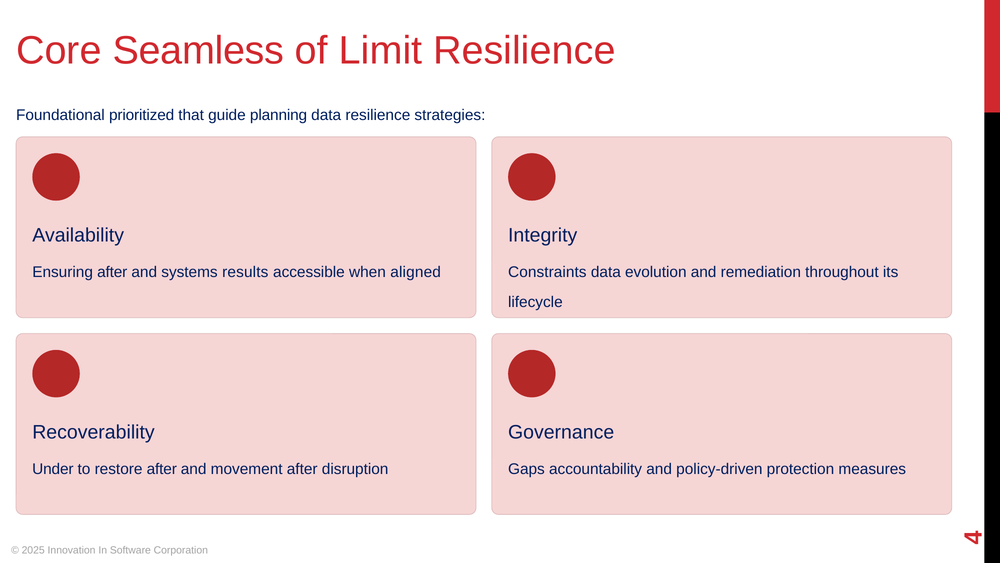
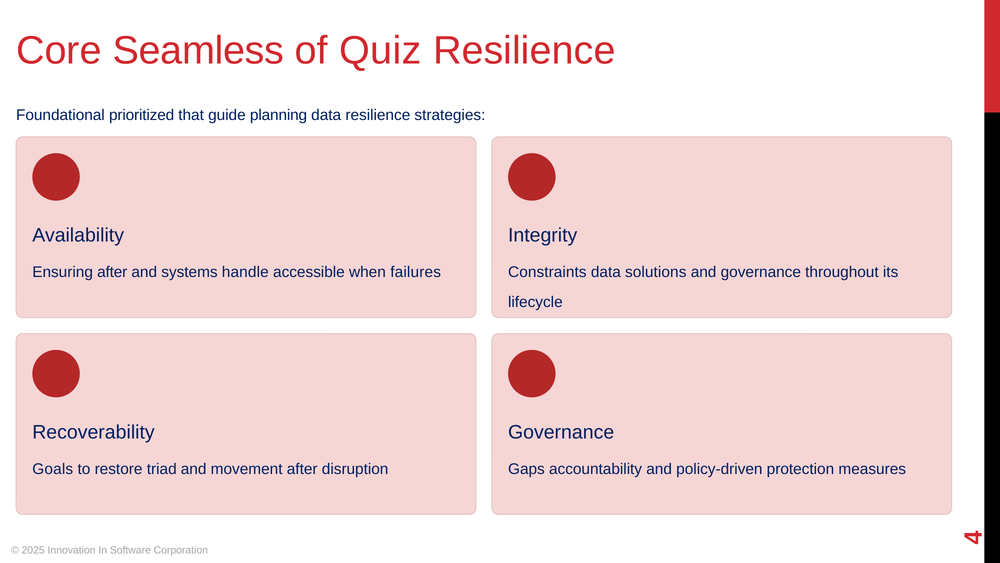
Limit: Limit -> Quiz
results: results -> handle
aligned: aligned -> failures
evolution: evolution -> solutions
and remediation: remediation -> governance
Under: Under -> Goals
restore after: after -> triad
